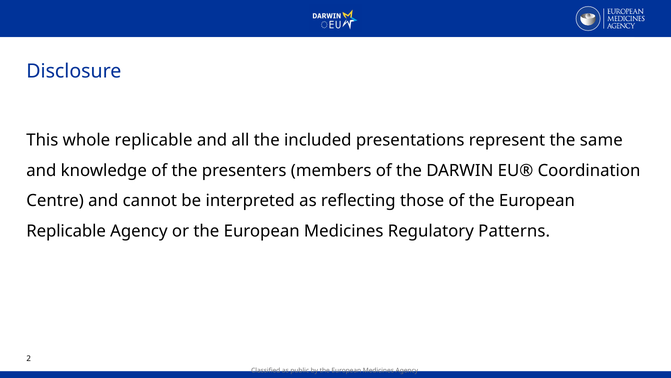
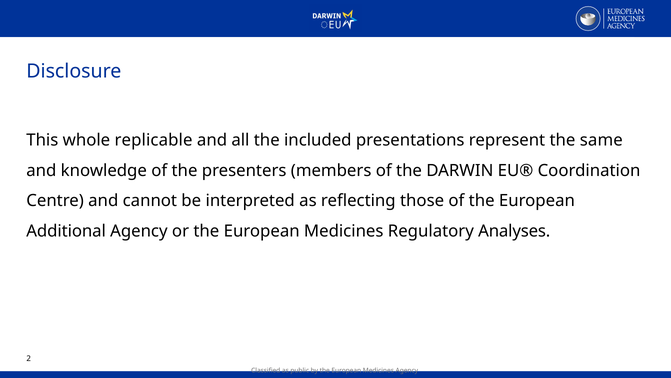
Replicable at (66, 231): Replicable -> Additional
Patterns: Patterns -> Analyses
